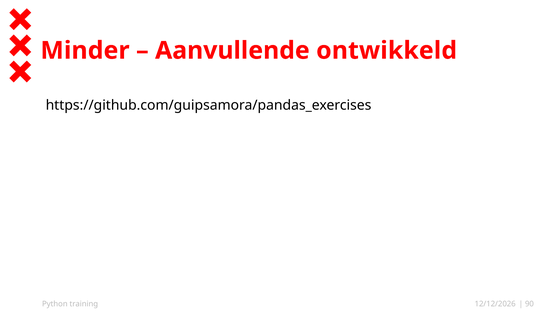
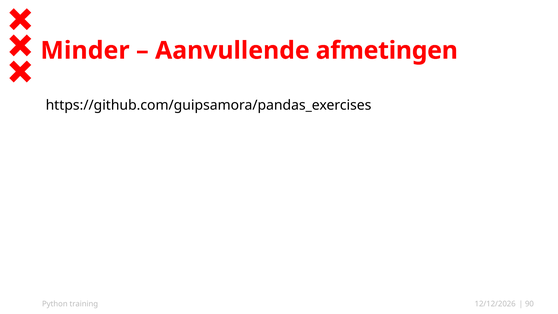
ontwikkeld: ontwikkeld -> afmetingen
